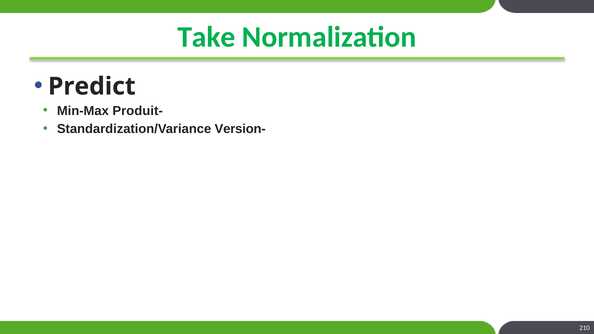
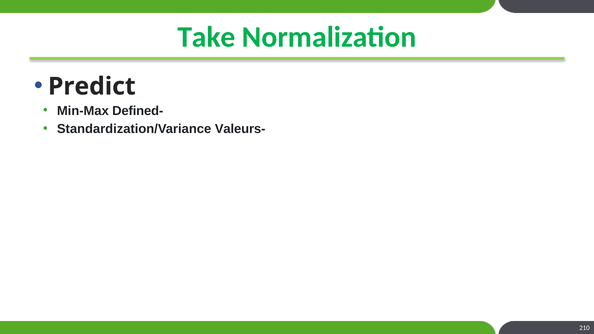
Produit-: Produit- -> Defined-
Version-: Version- -> Valeurs-
